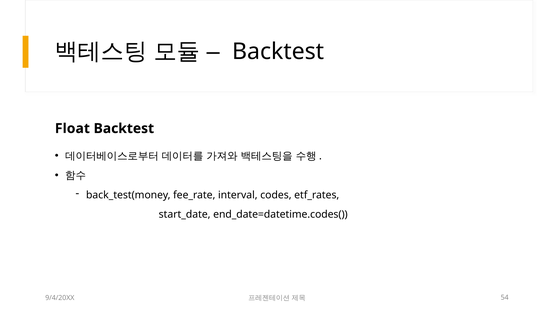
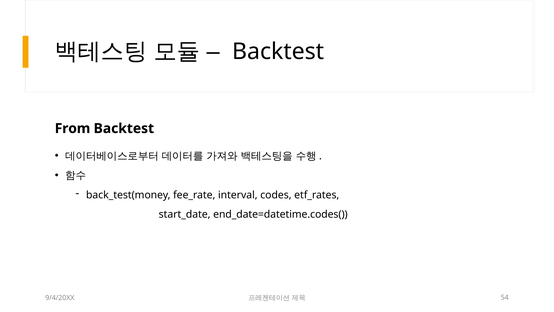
Float: Float -> From
